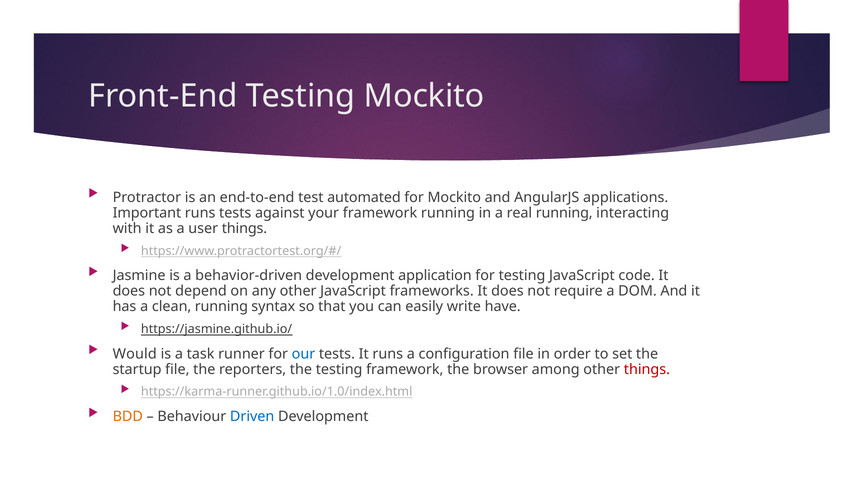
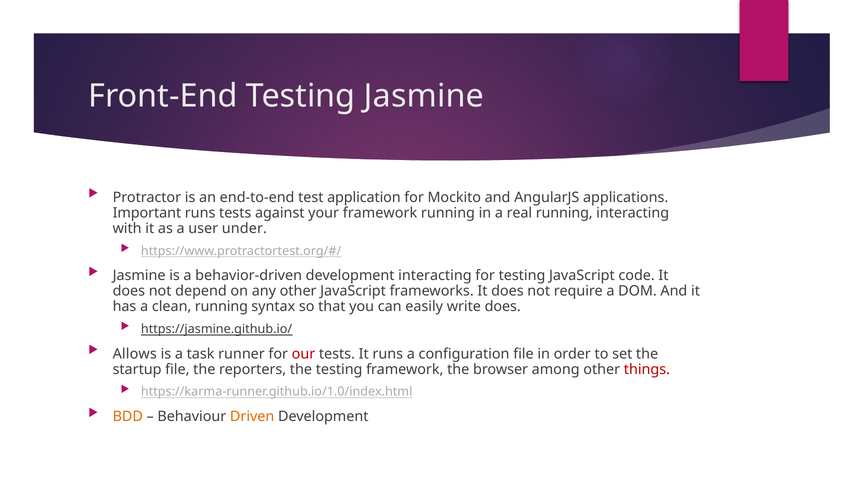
Testing Mockito: Mockito -> Jasmine
automated: automated -> application
user things: things -> under
development application: application -> interacting
write have: have -> does
Would: Would -> Allows
our colour: blue -> red
Driven colour: blue -> orange
